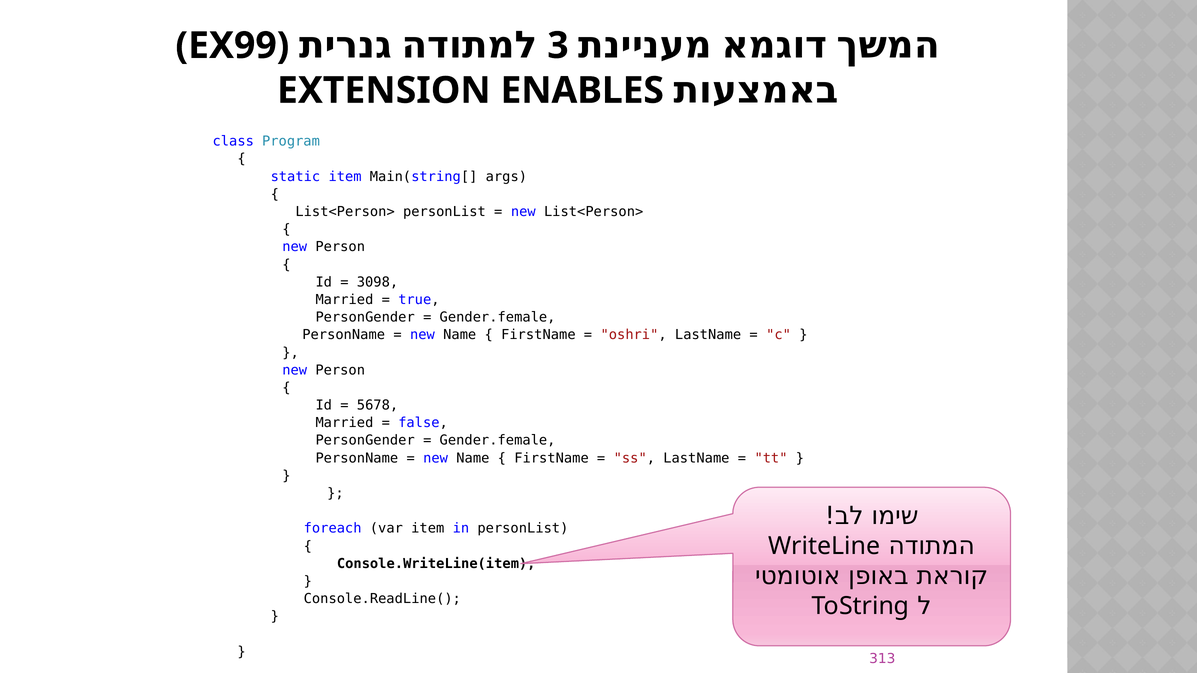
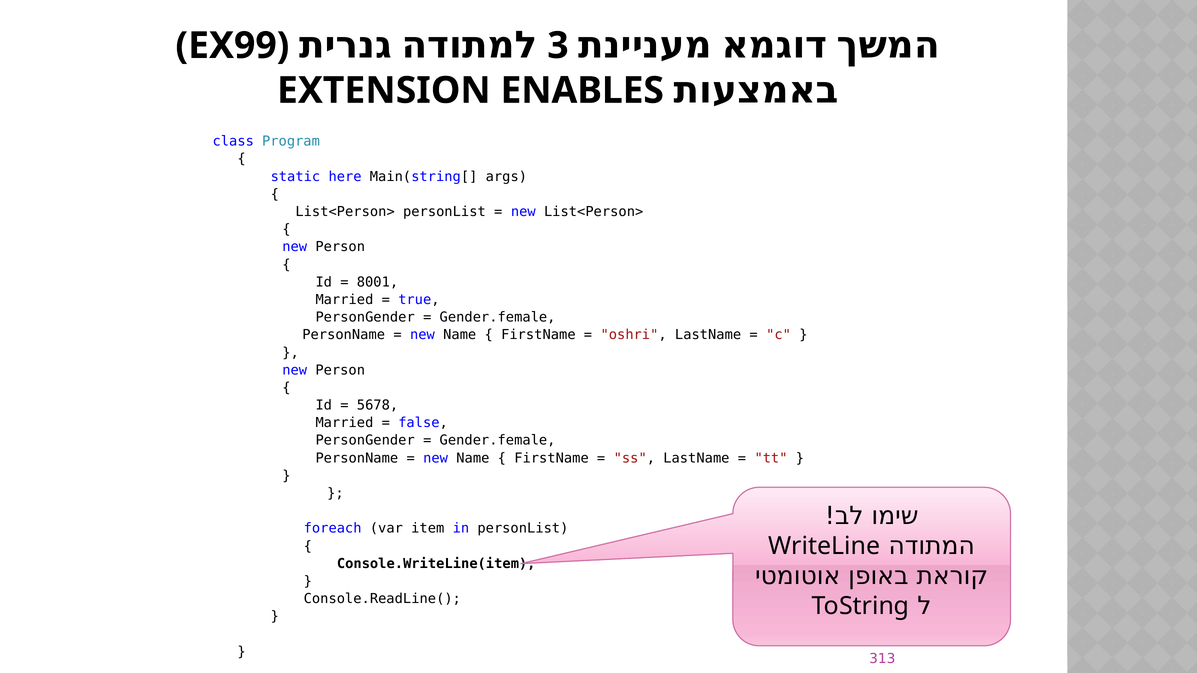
static item: item -> here
3098: 3098 -> 8001
